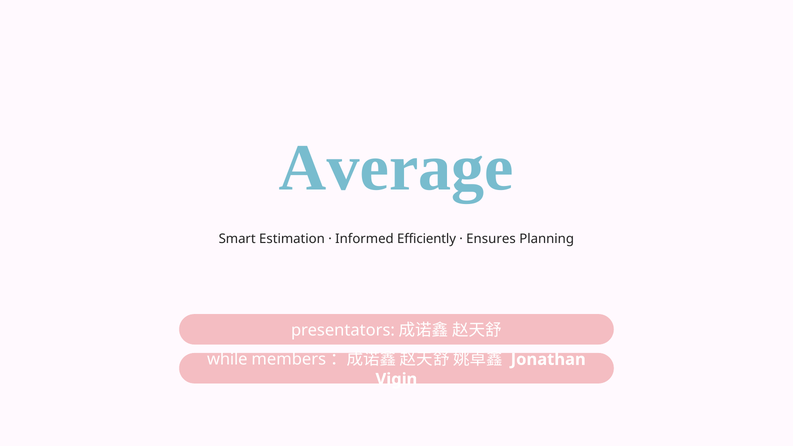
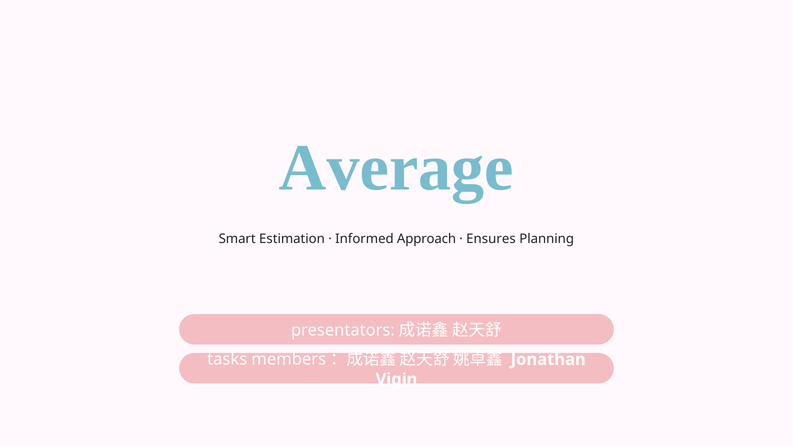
Efficiently: Efficiently -> Approach
while: while -> tasks
